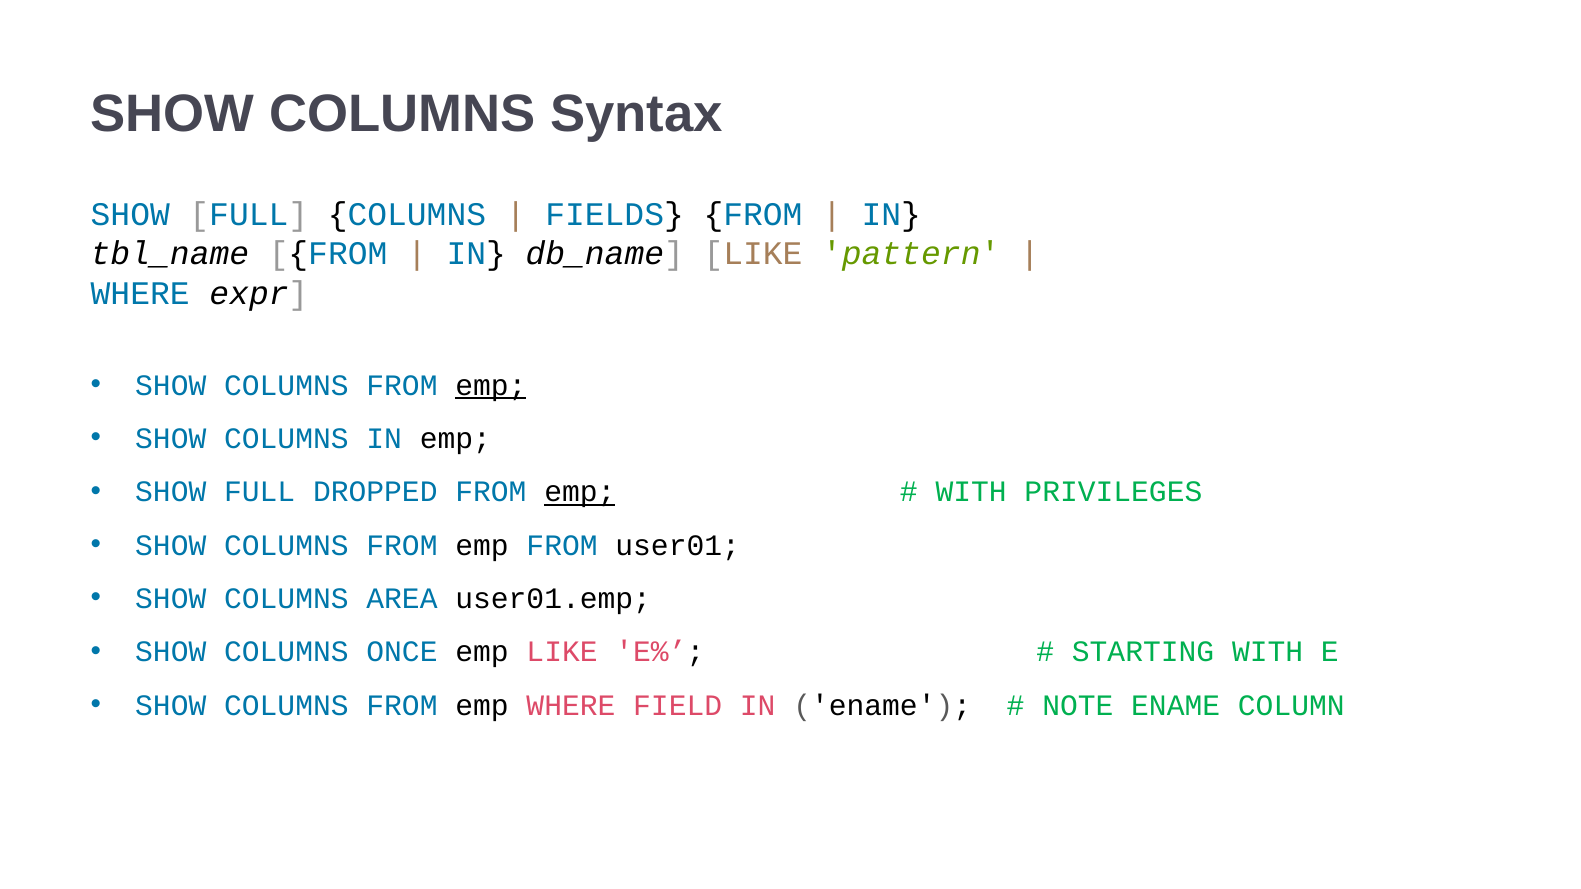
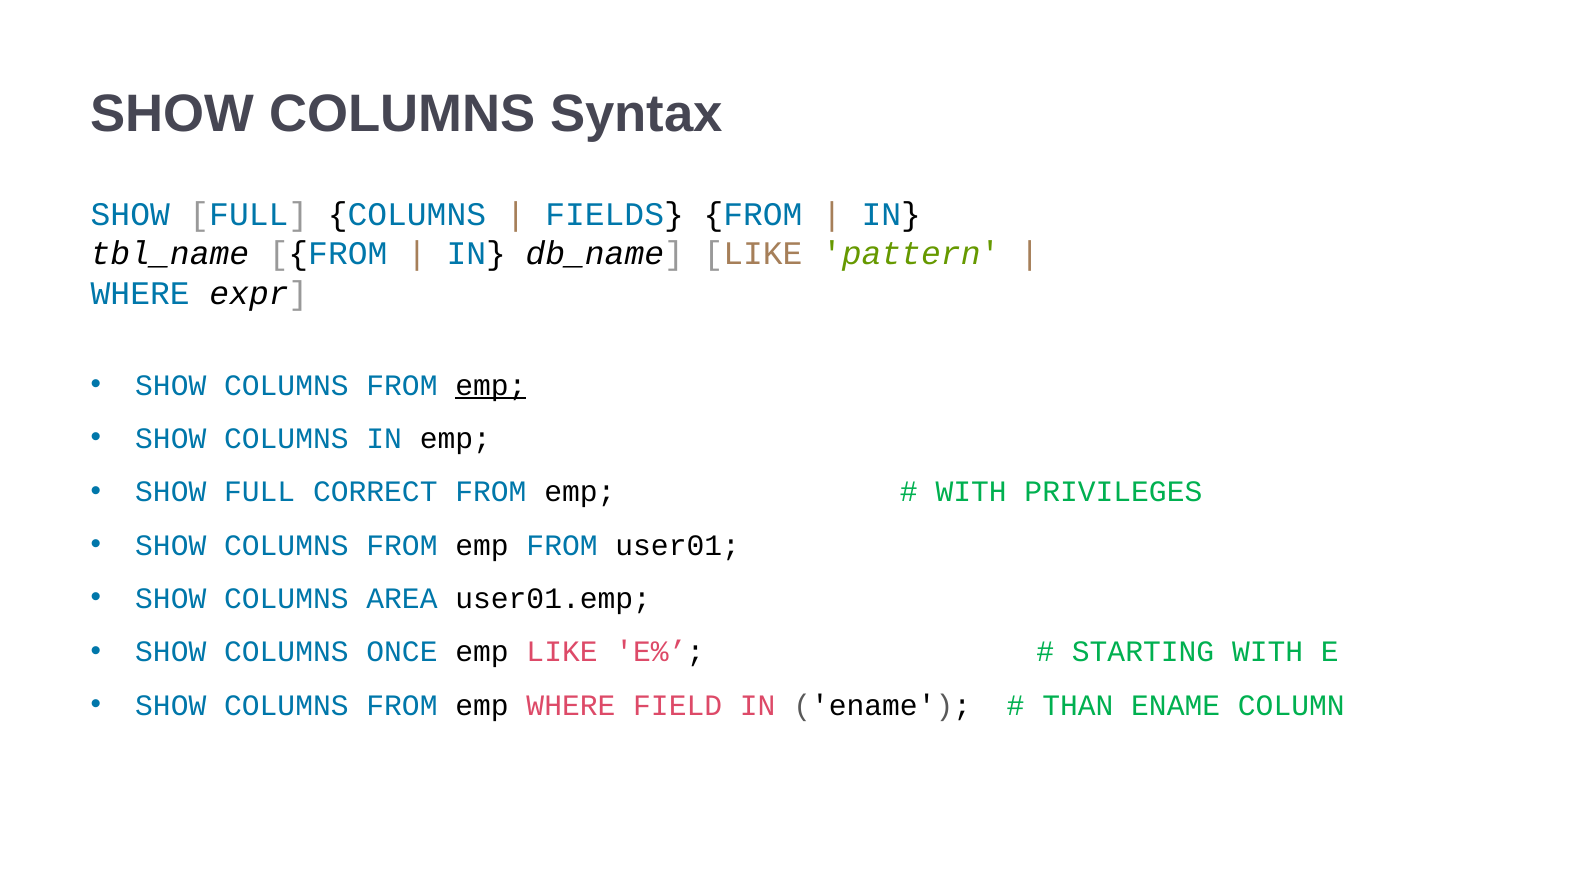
DROPPED: DROPPED -> CORRECT
emp at (580, 492) underline: present -> none
NOTE: NOTE -> THAN
